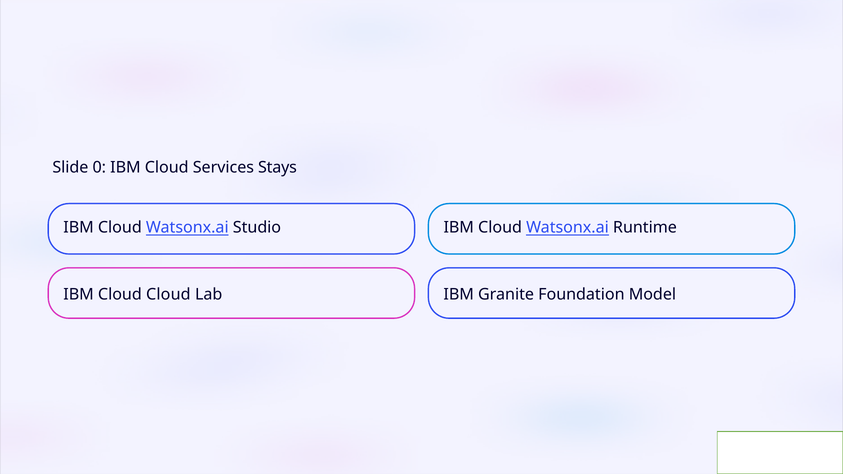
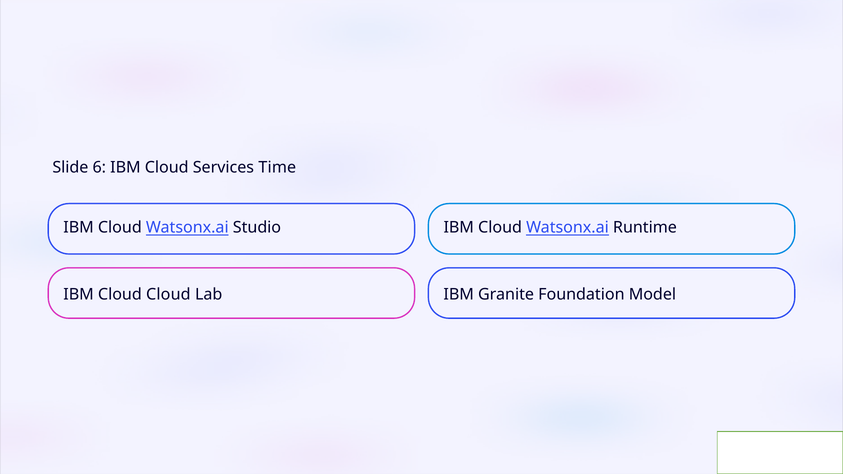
0: 0 -> 6
Stays: Stays -> Time
